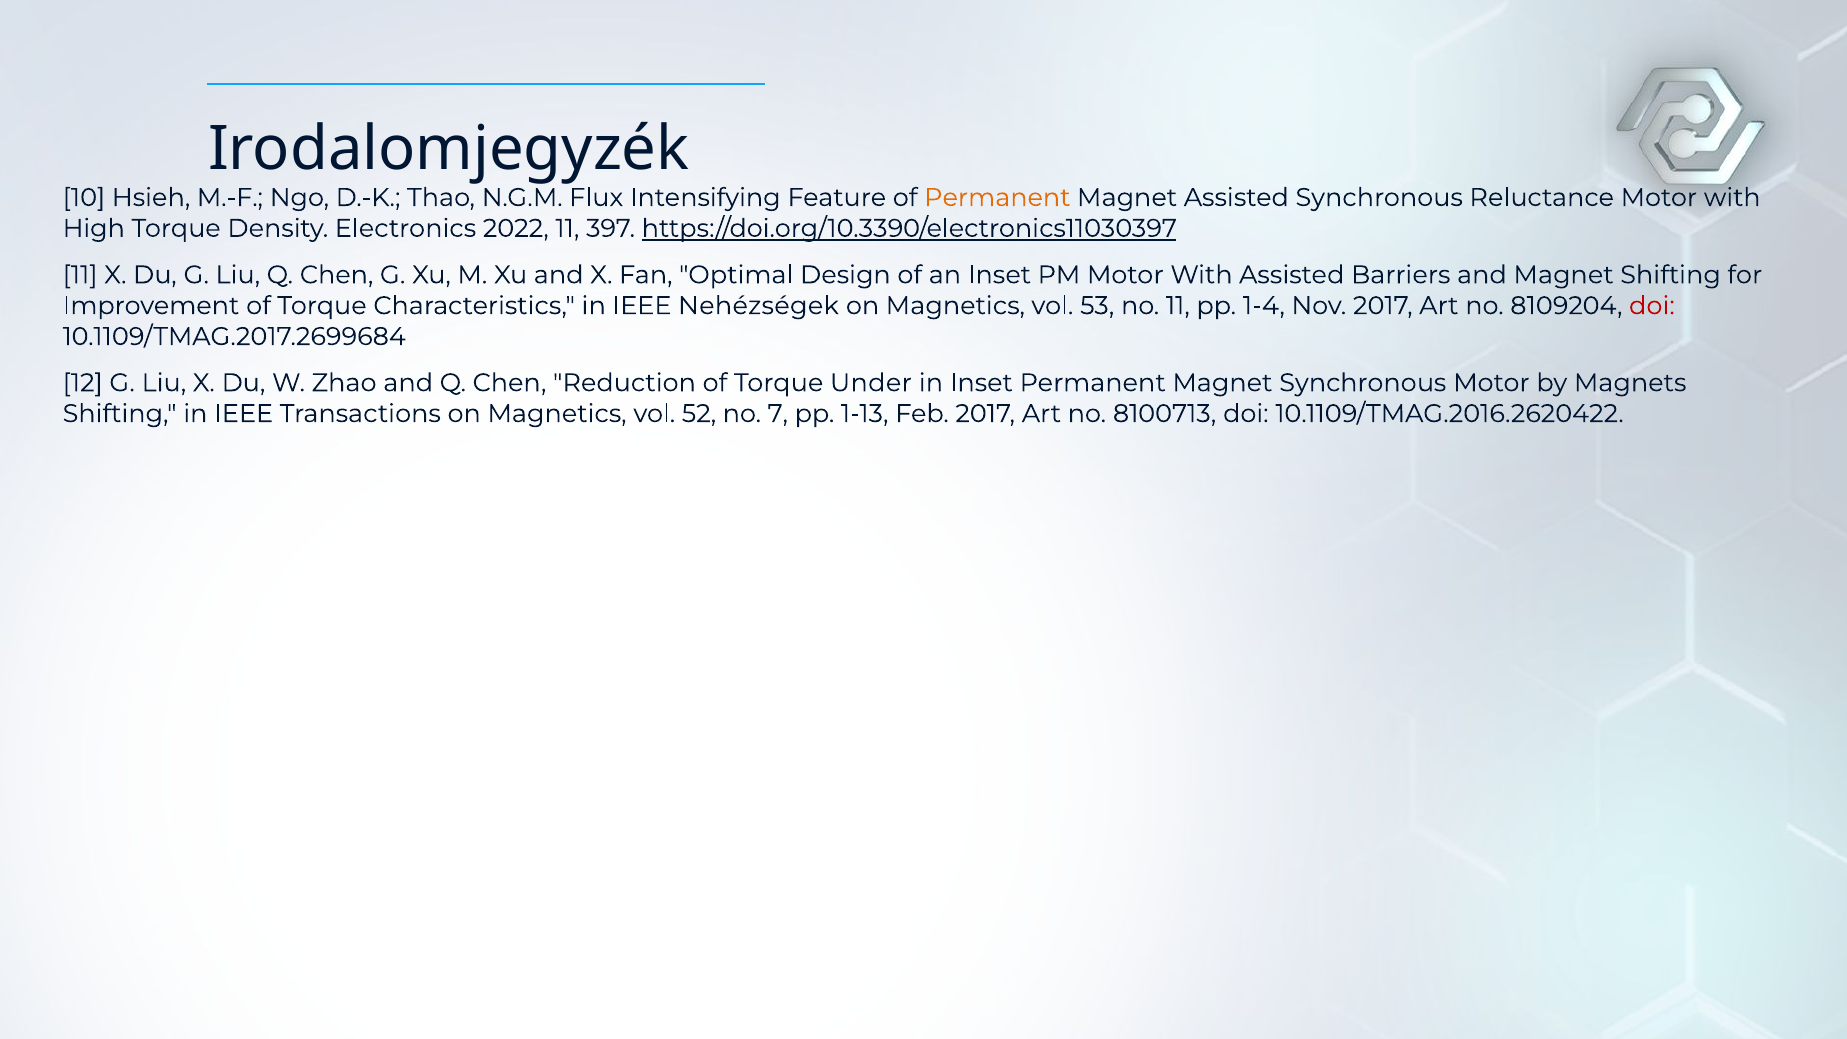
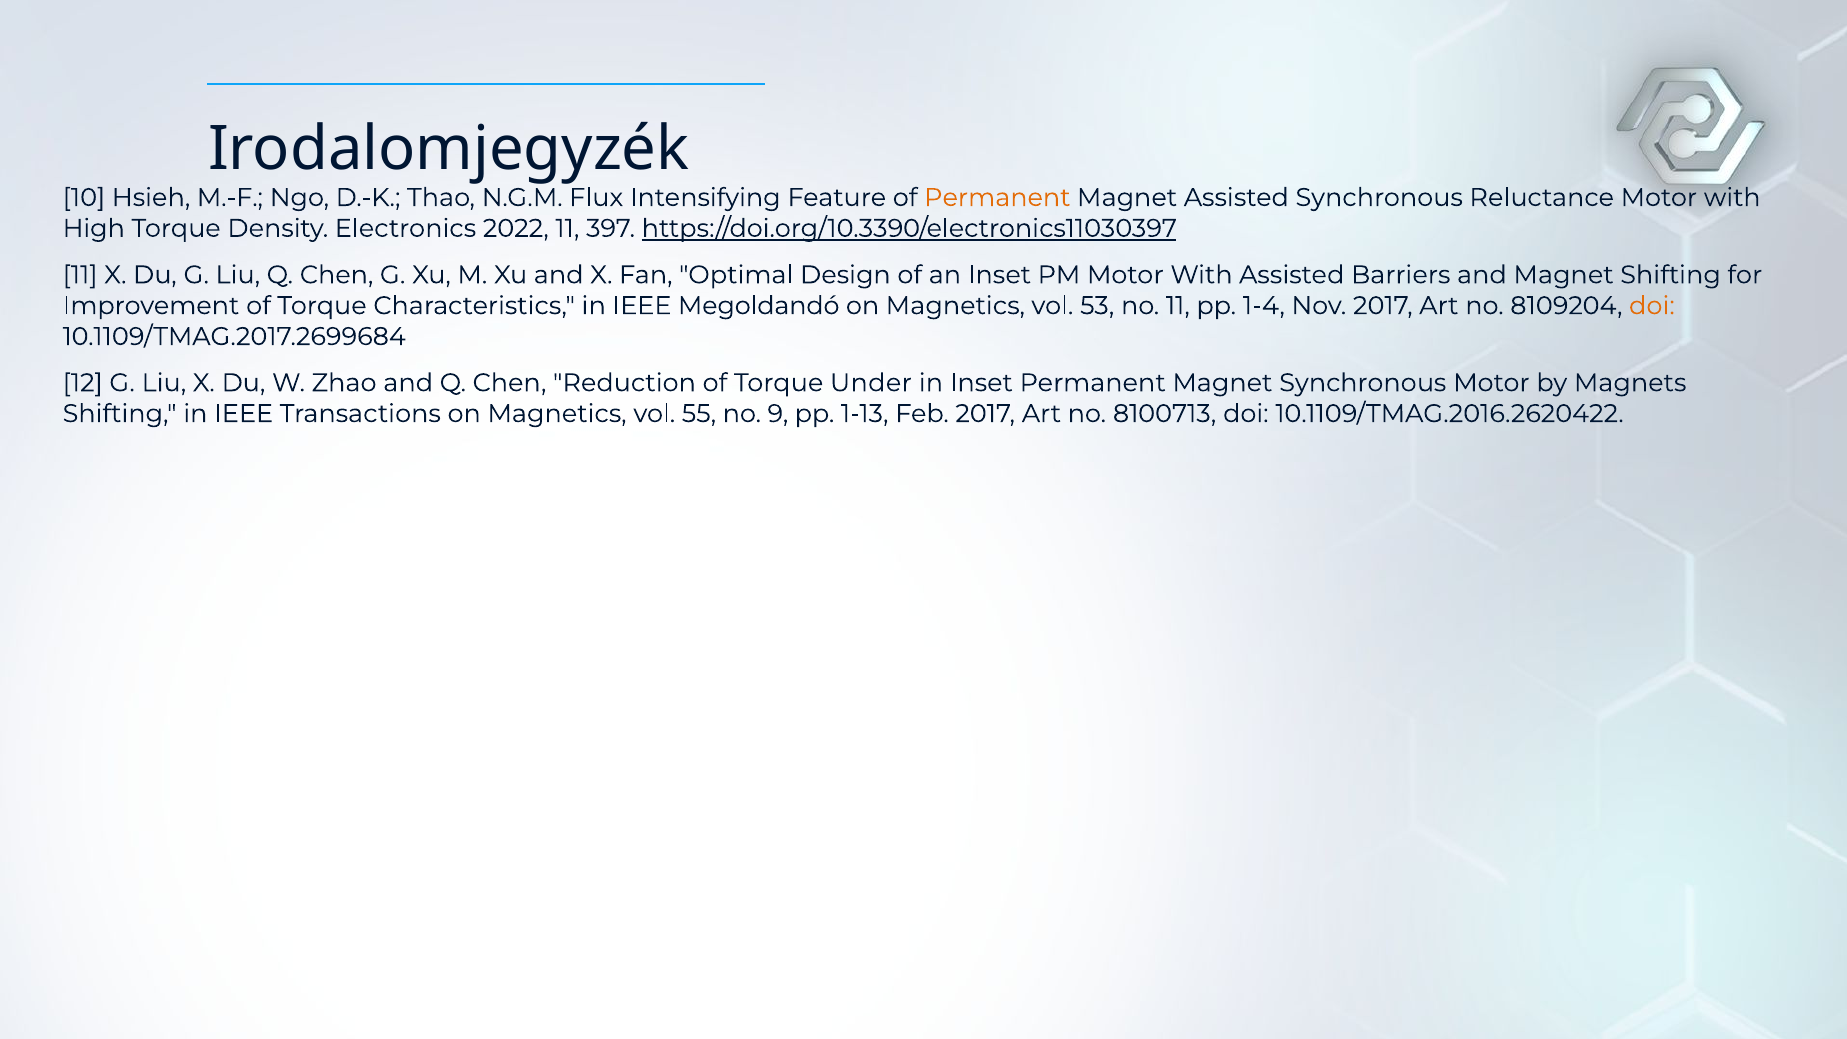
Nehézségek: Nehézségek -> Megoldandó
doi at (1652, 306) colour: red -> orange
52: 52 -> 55
7: 7 -> 9
